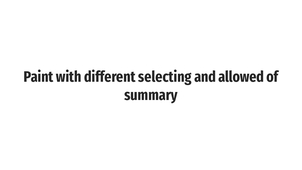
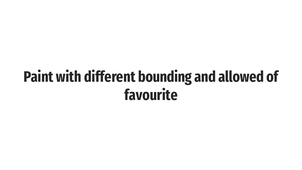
selecting: selecting -> bounding
summary: summary -> favourite
